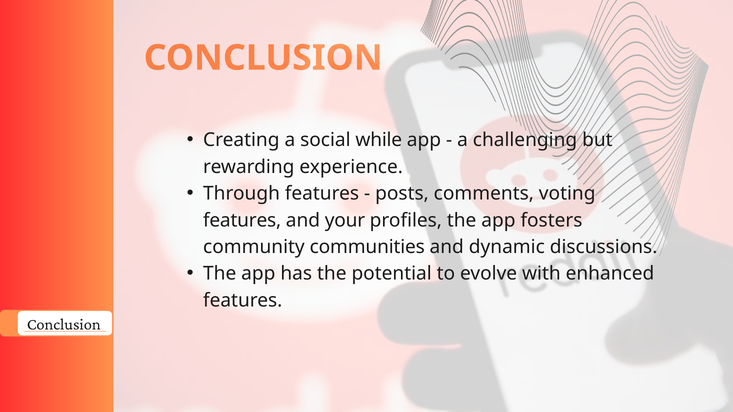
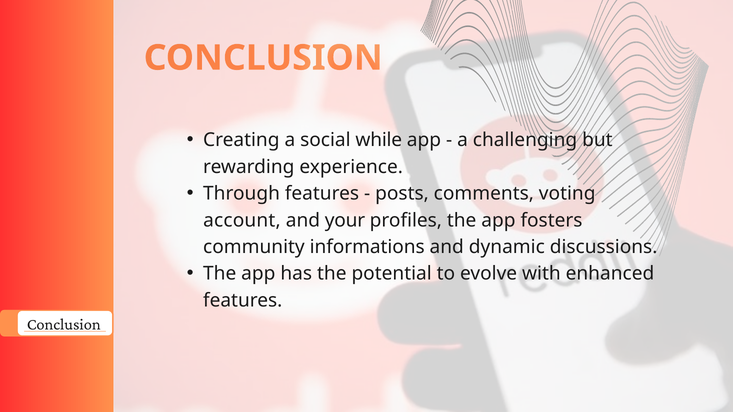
features at (242, 220): features -> account
communities: communities -> informations
